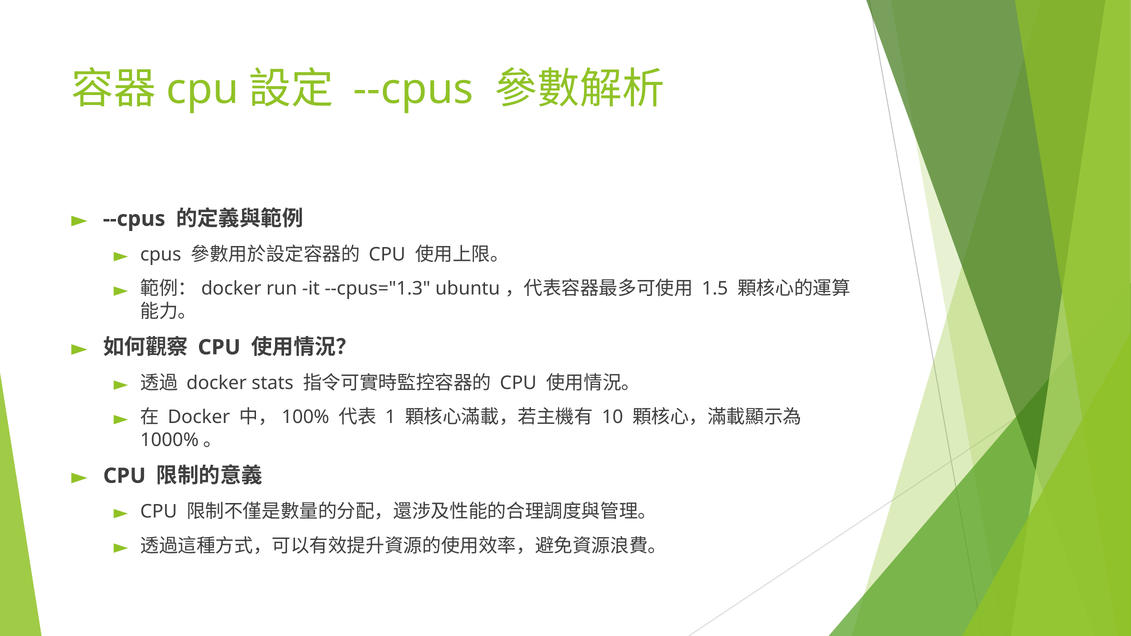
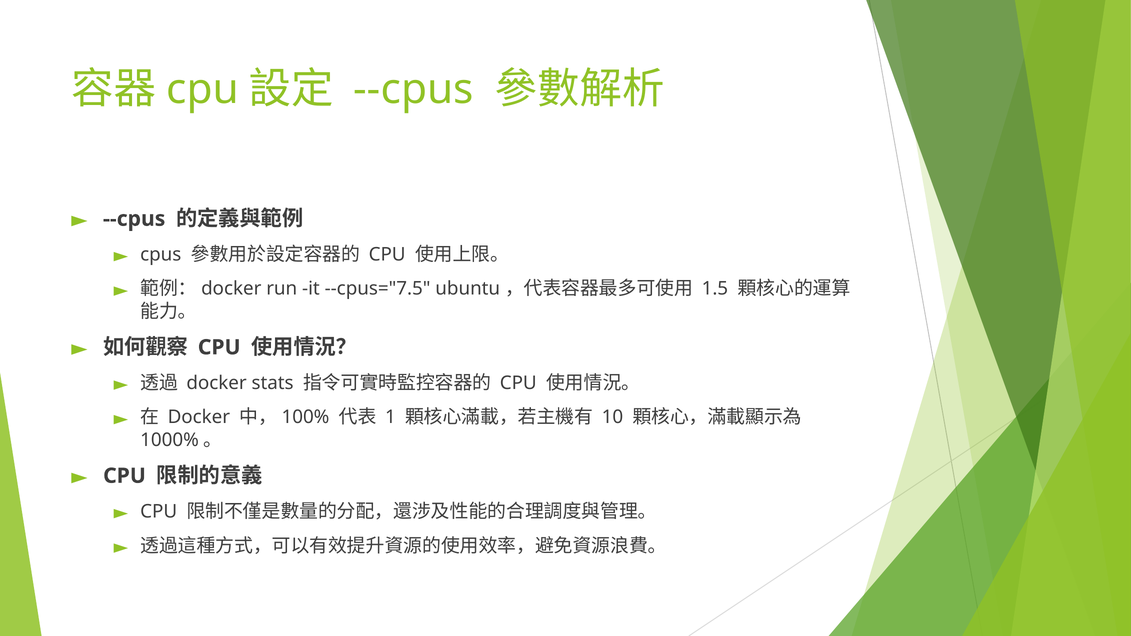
--cpus="1.3: --cpus="1.3 -> --cpus="7.5
